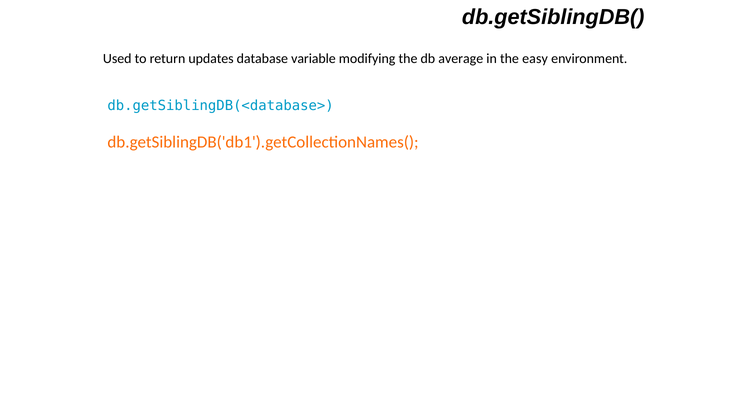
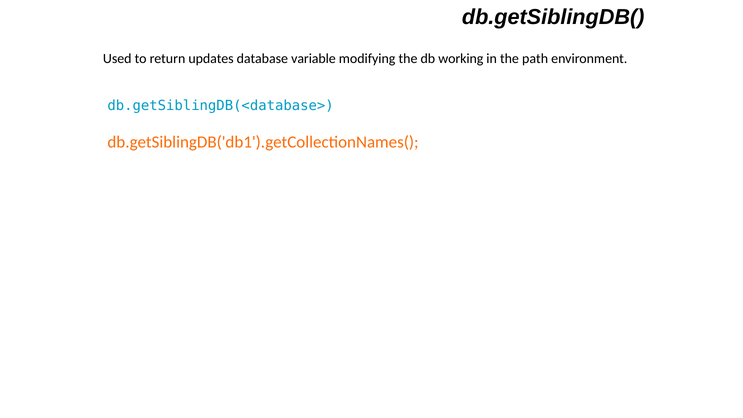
average: average -> working
easy: easy -> path
